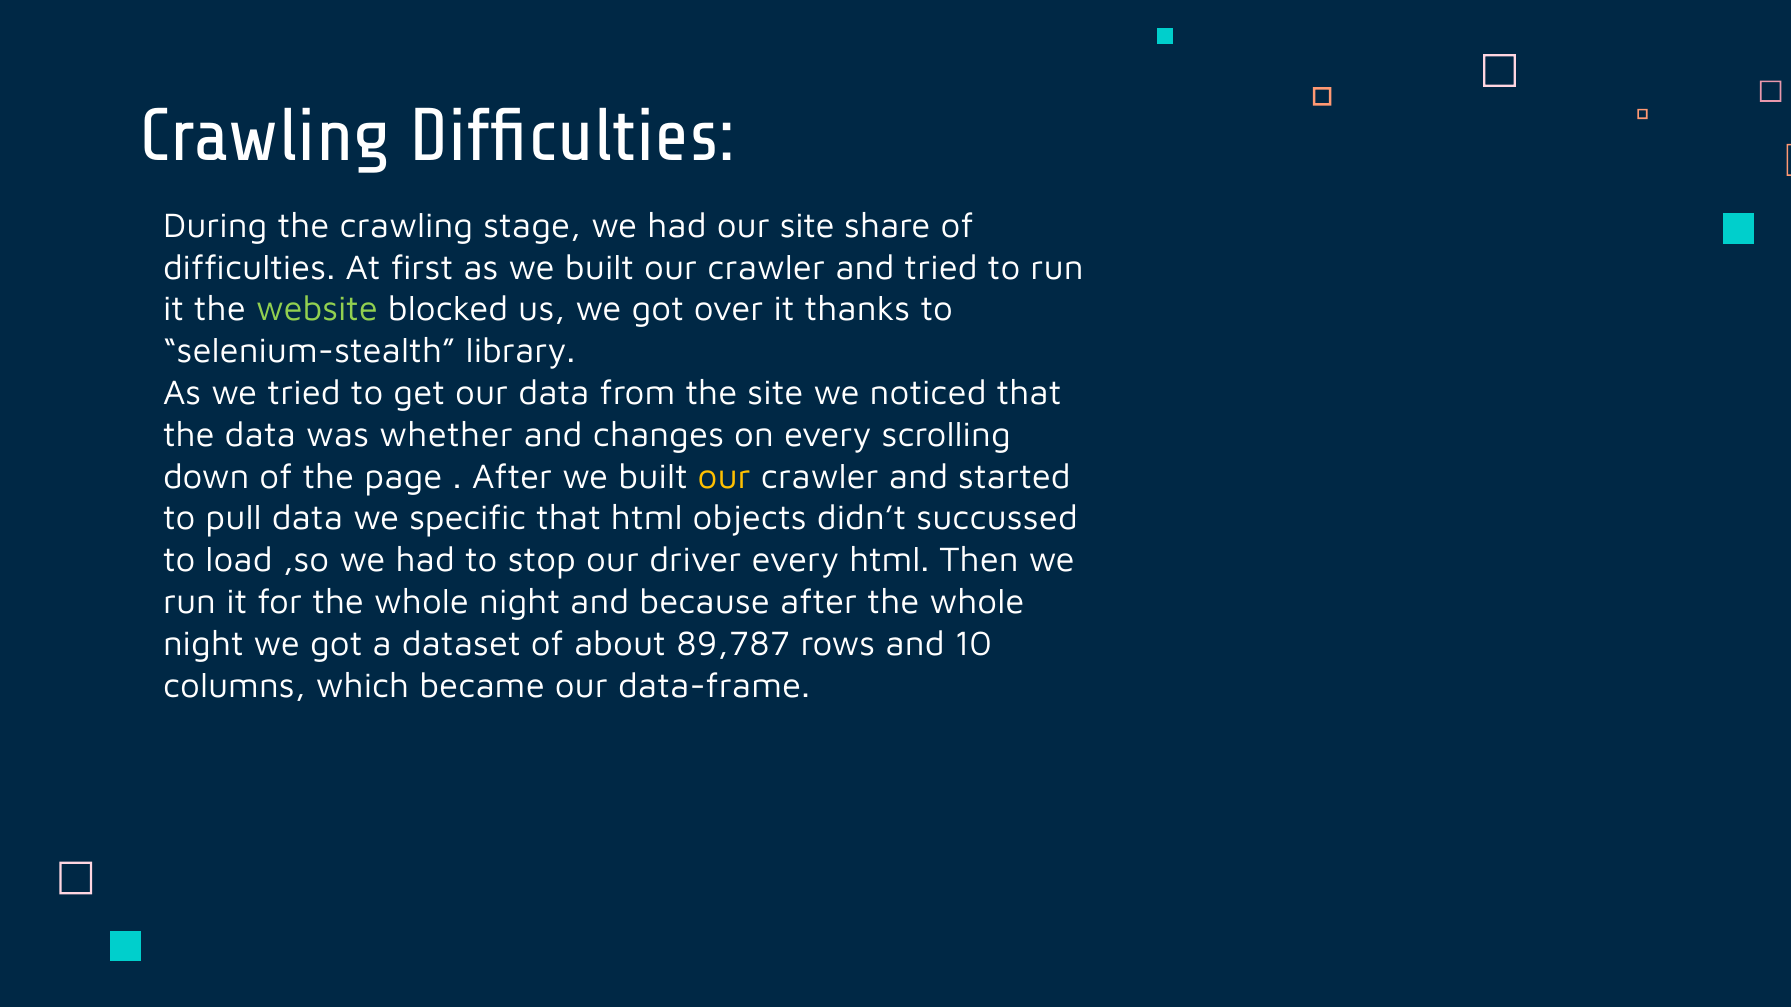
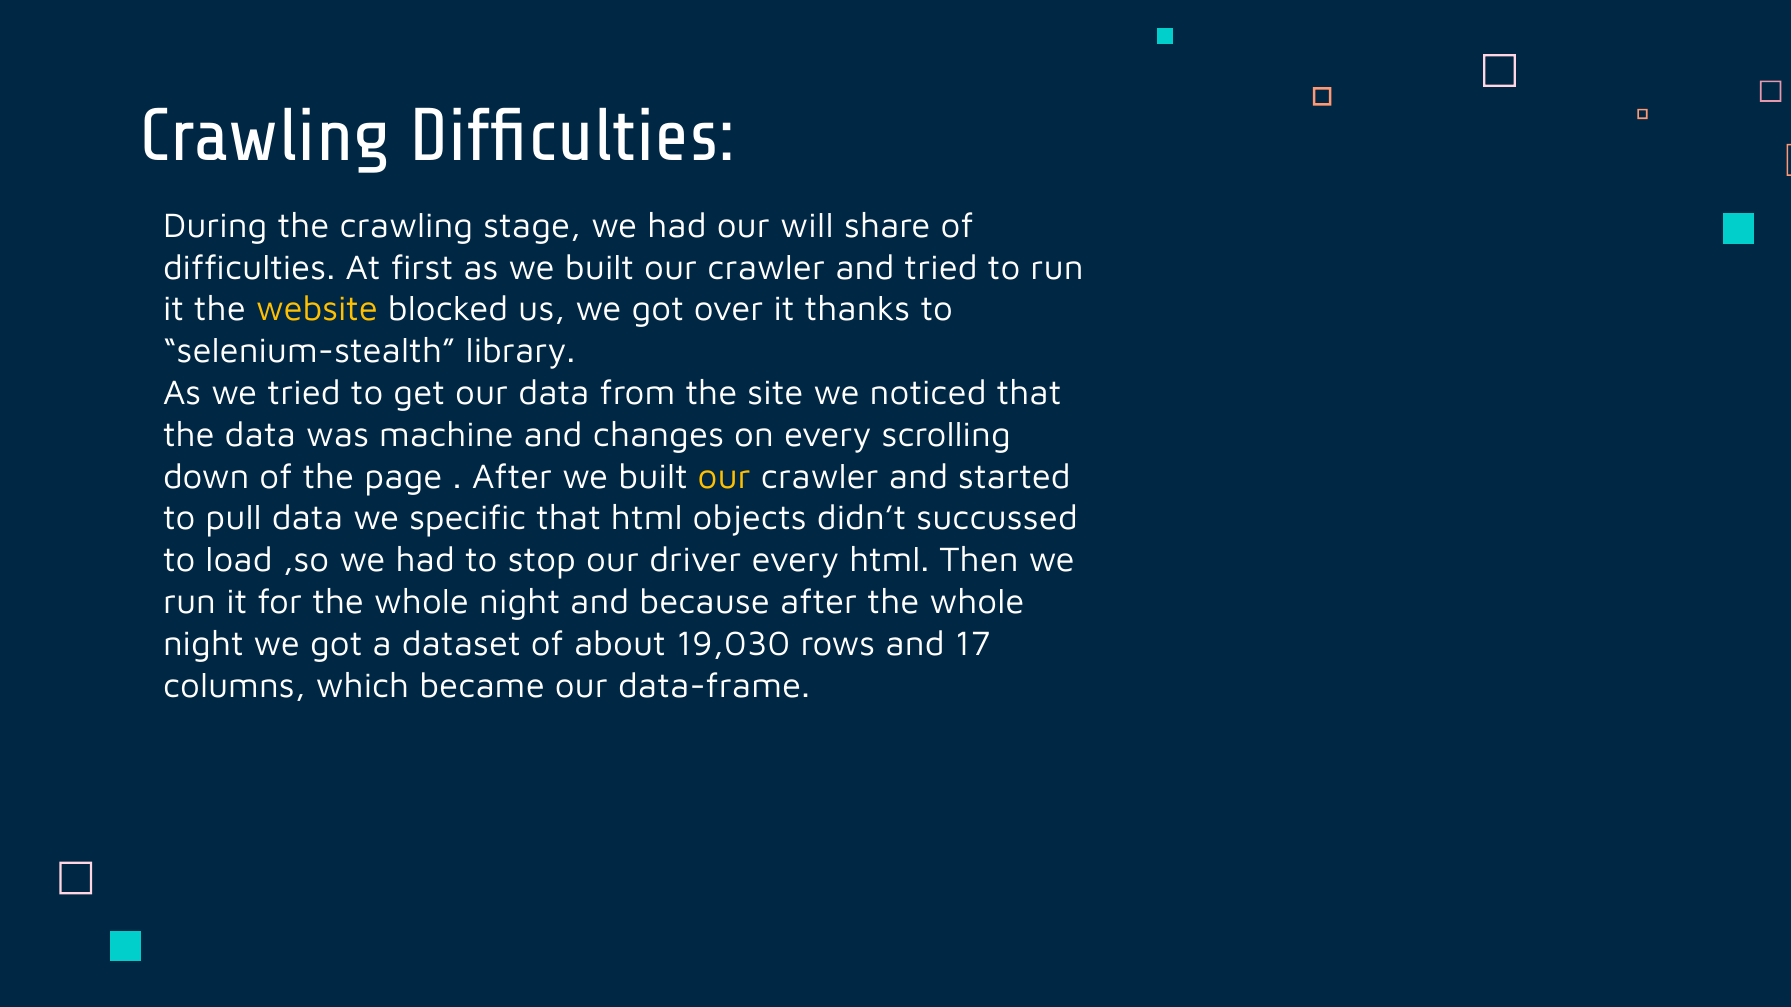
our site: site -> will
website colour: light green -> yellow
whether: whether -> machine
89,787: 89,787 -> 19,030
10: 10 -> 17
